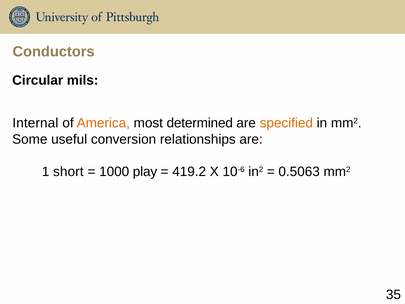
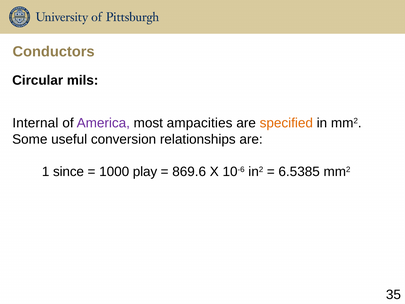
America colour: orange -> purple
determined: determined -> ampacities
short: short -> since
419.2: 419.2 -> 869.6
0.5063: 0.5063 -> 6.5385
